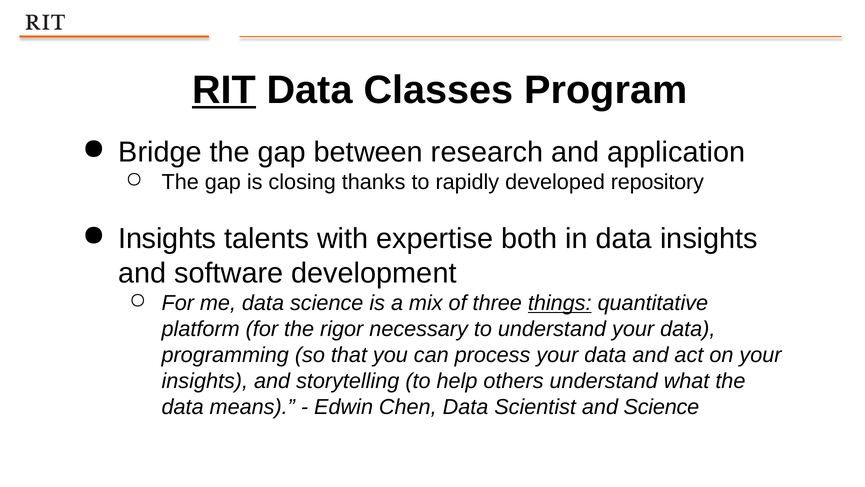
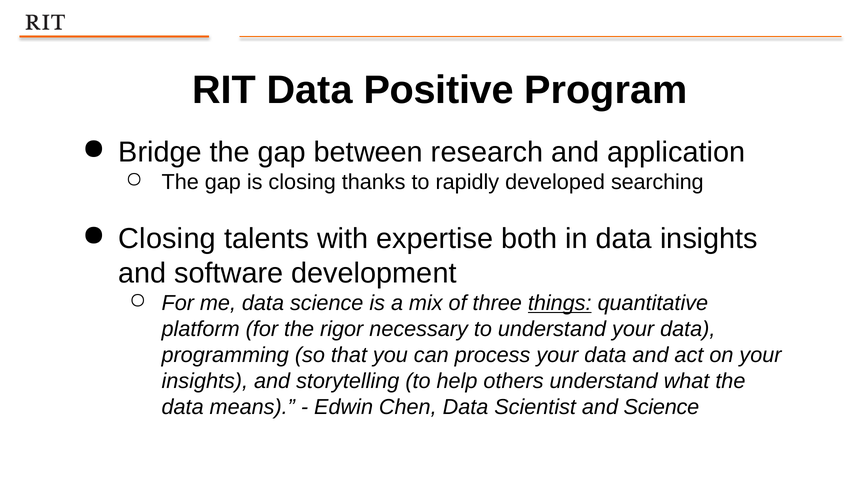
RIT underline: present -> none
Classes: Classes -> Positive
repository: repository -> searching
Insights at (167, 239): Insights -> Closing
